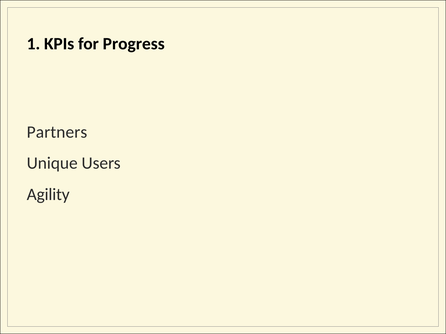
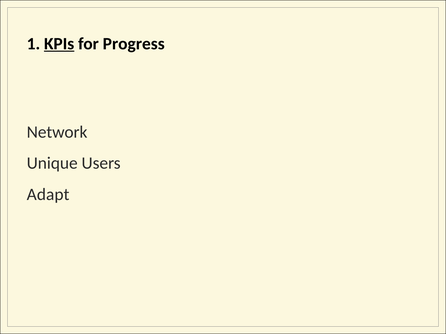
KPIs underline: none -> present
Partners: Partners -> Network
Agility: Agility -> Adapt
